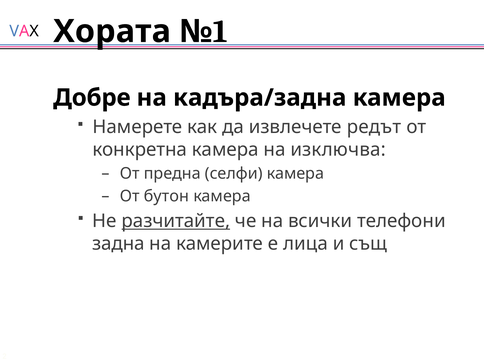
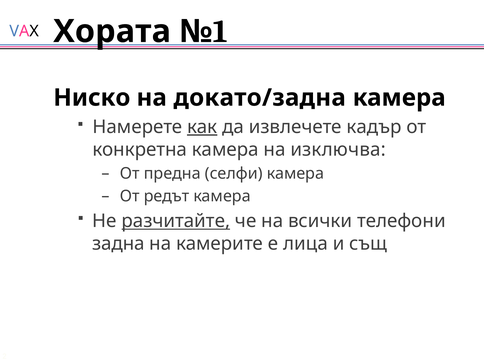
Добре: Добре -> Ниско
кадъра/задна: кадъра/задна -> докато/задна
как underline: none -> present
редът: редът -> кадър
бутон: бутон -> редът
